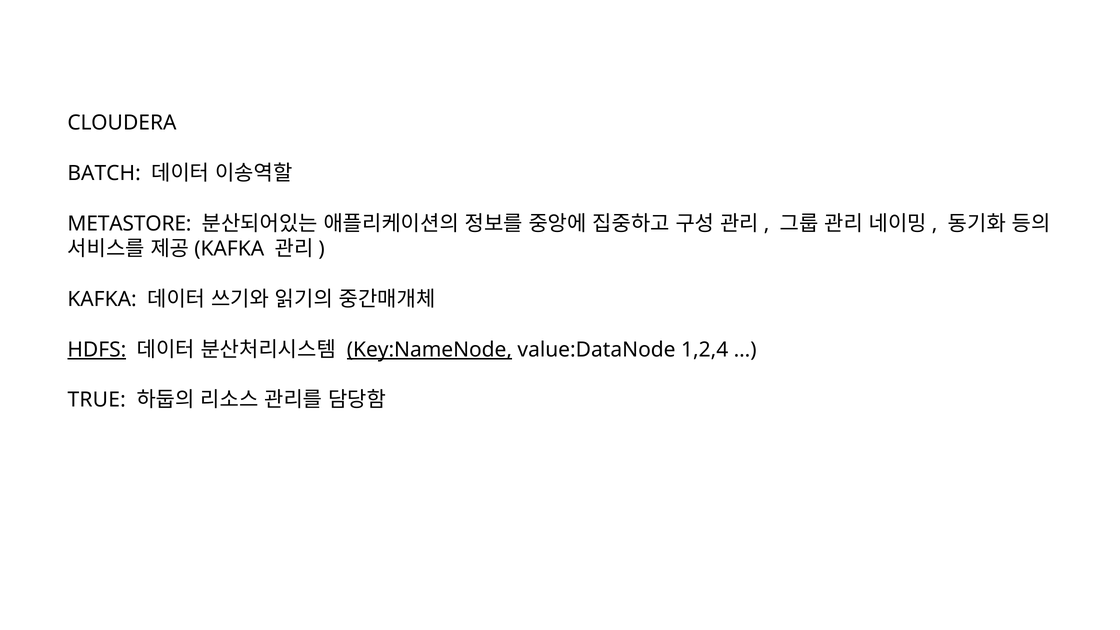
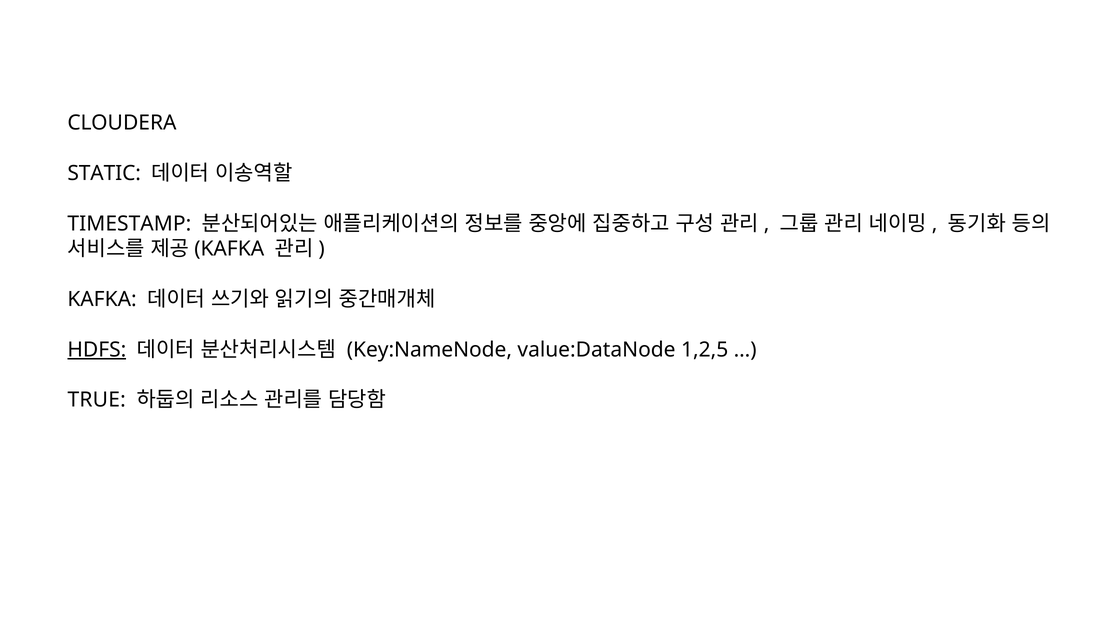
BATCH: BATCH -> STATIC
METASTORE: METASTORE -> TIMESTAMP
Key:NameNode underline: present -> none
1,2,4: 1,2,4 -> 1,2,5
